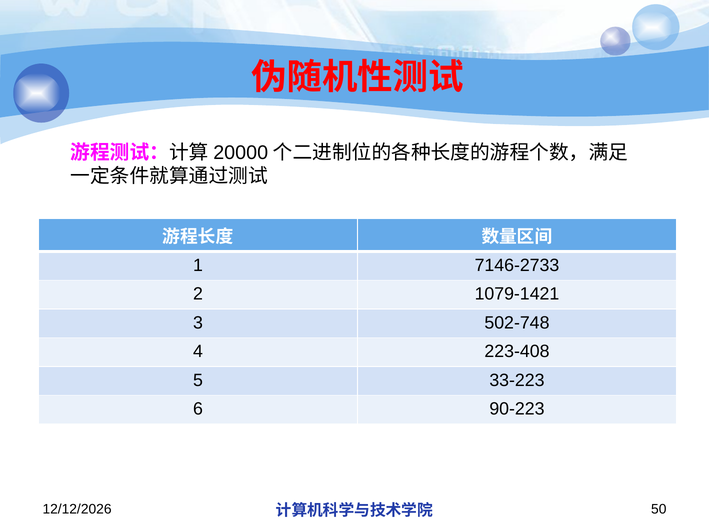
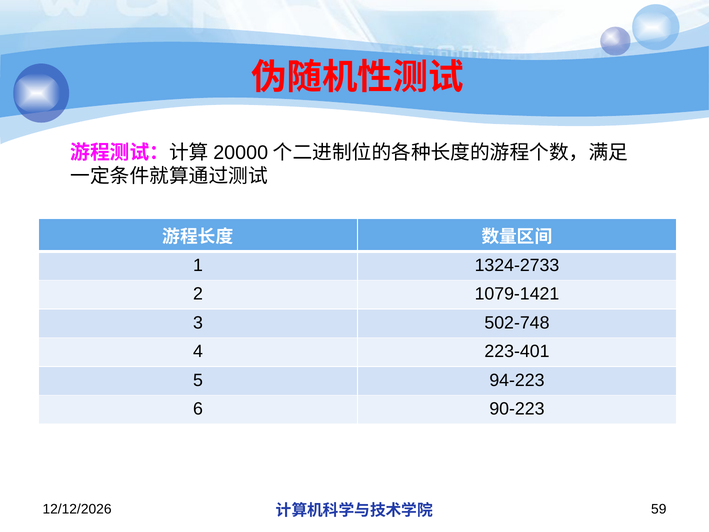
7146-2733: 7146-2733 -> 1324-2733
223-408: 223-408 -> 223-401
33-223: 33-223 -> 94-223
50: 50 -> 59
